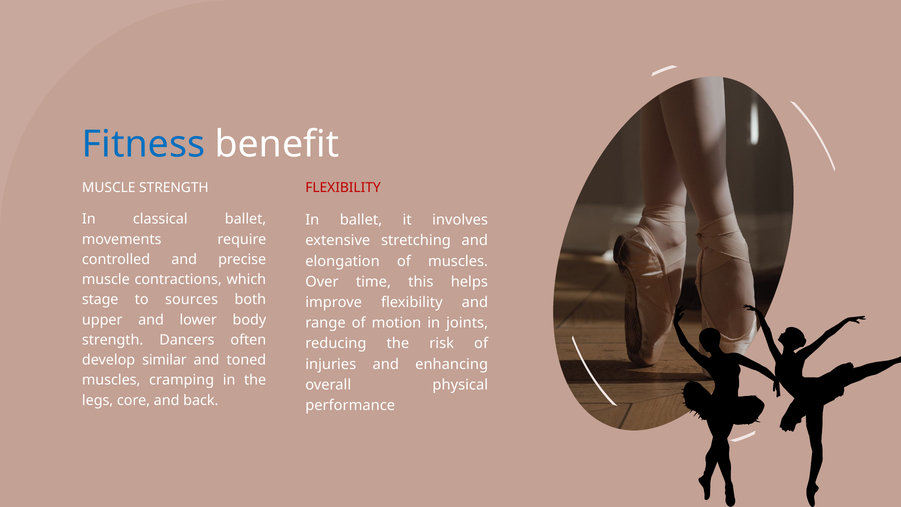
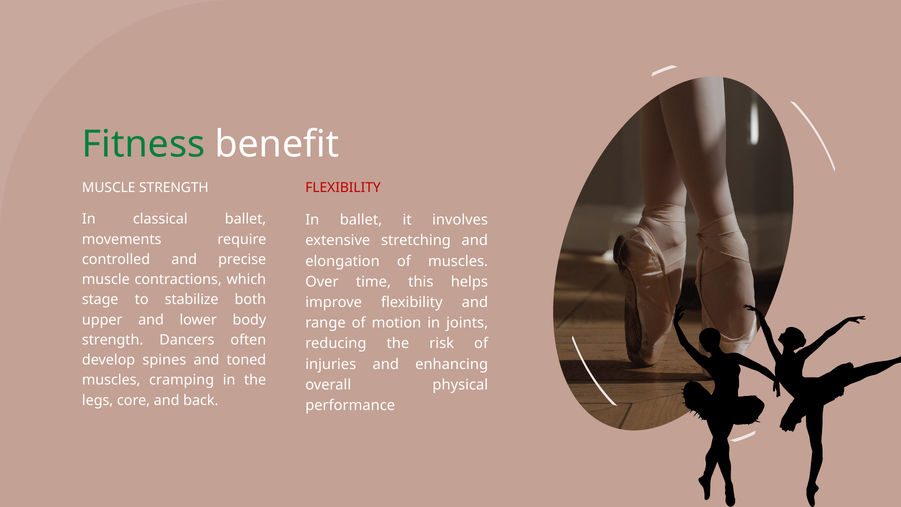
Fitness colour: blue -> green
sources: sources -> stabilize
similar: similar -> spines
